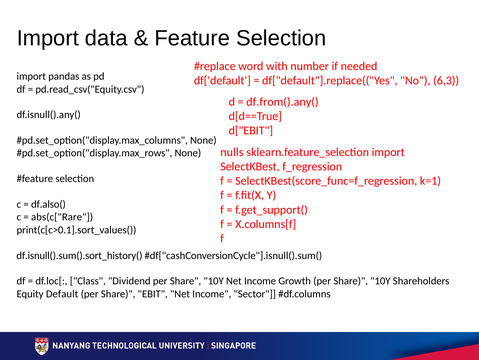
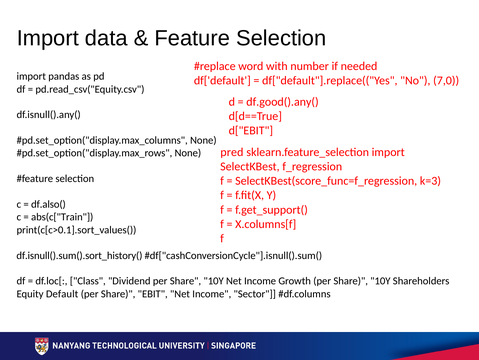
6,3: 6,3 -> 7,0
df.from().any(: df.from().any( -> df.good().any(
nulls: nulls -> pred
k=1: k=1 -> k=3
abs(c["Rare: abs(c["Rare -> abs(c["Train
